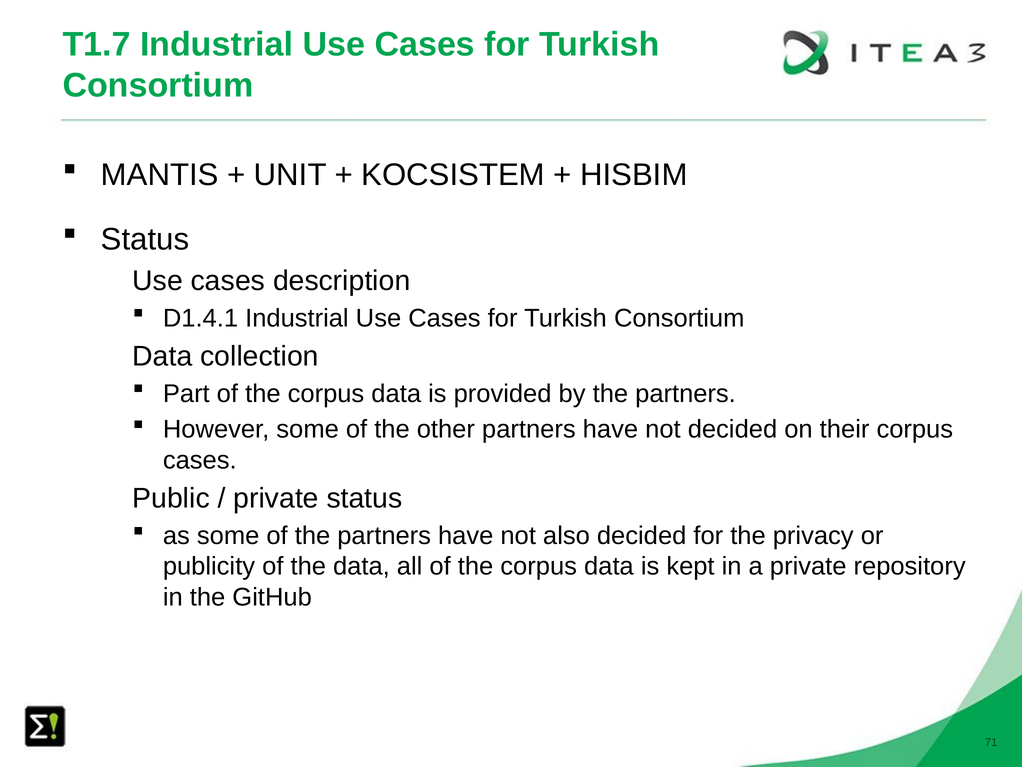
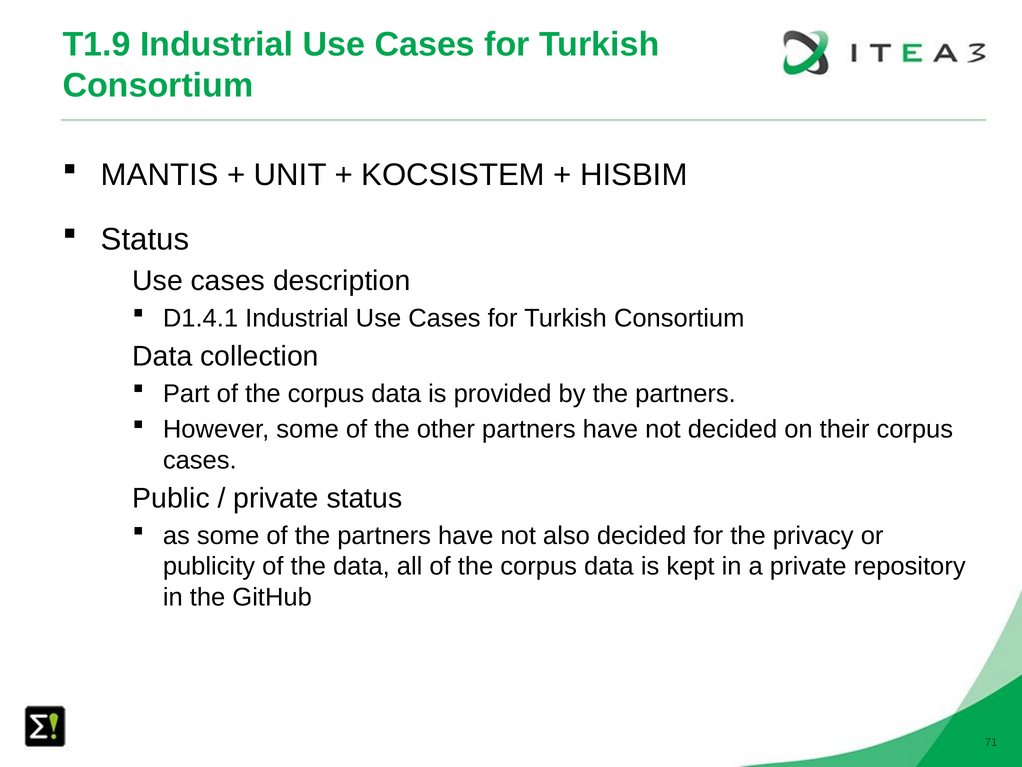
T1.7: T1.7 -> T1.9
